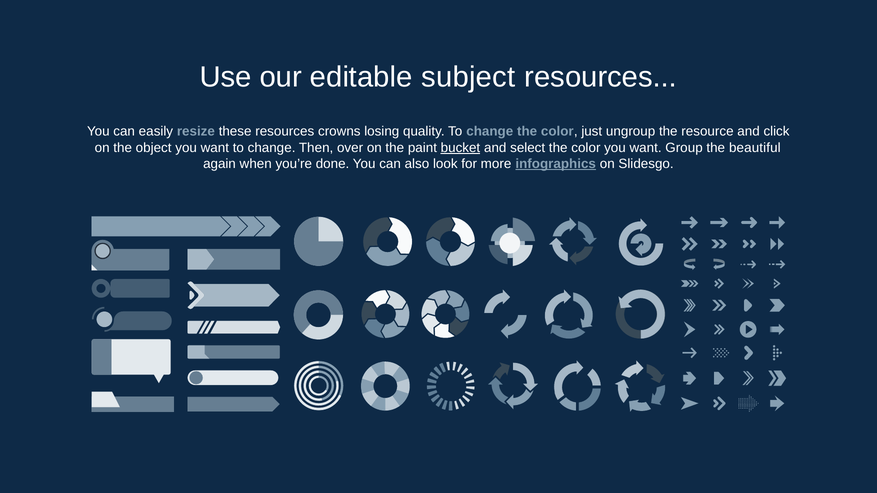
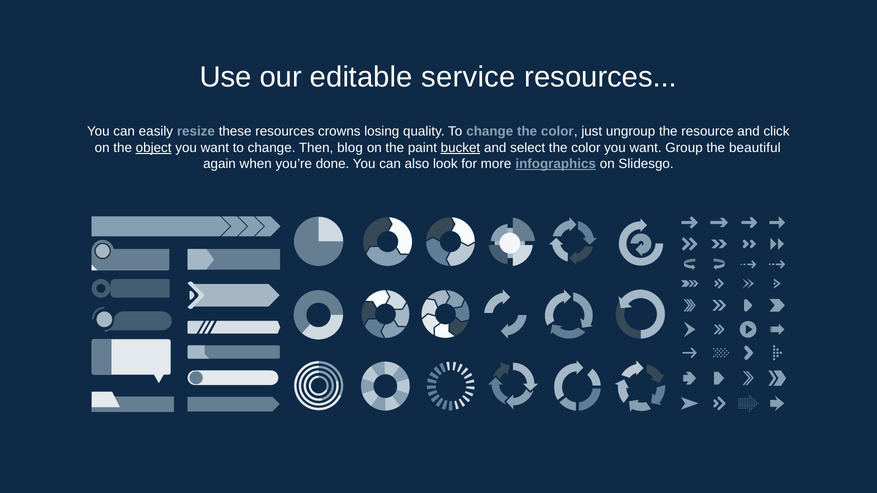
subject: subject -> service
object underline: none -> present
over: over -> blog
